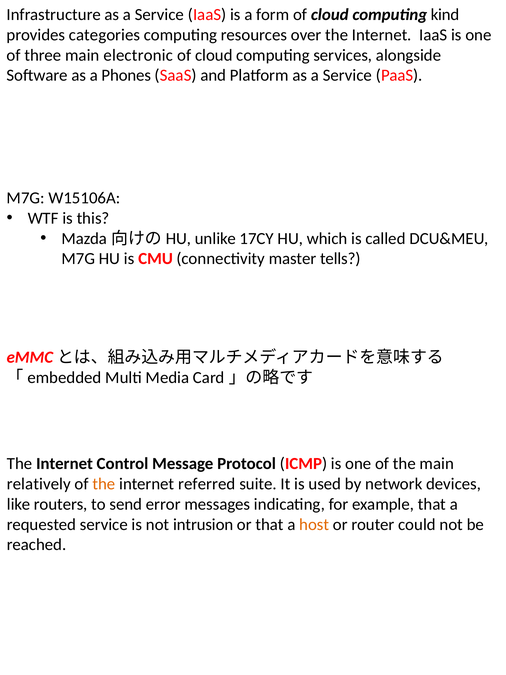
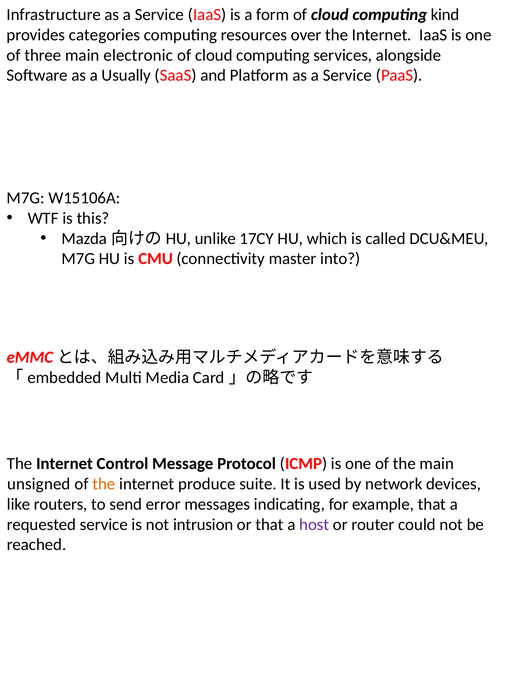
Phones: Phones -> Usually
tells: tells -> into
relatively: relatively -> unsigned
referred: referred -> produce
host colour: orange -> purple
